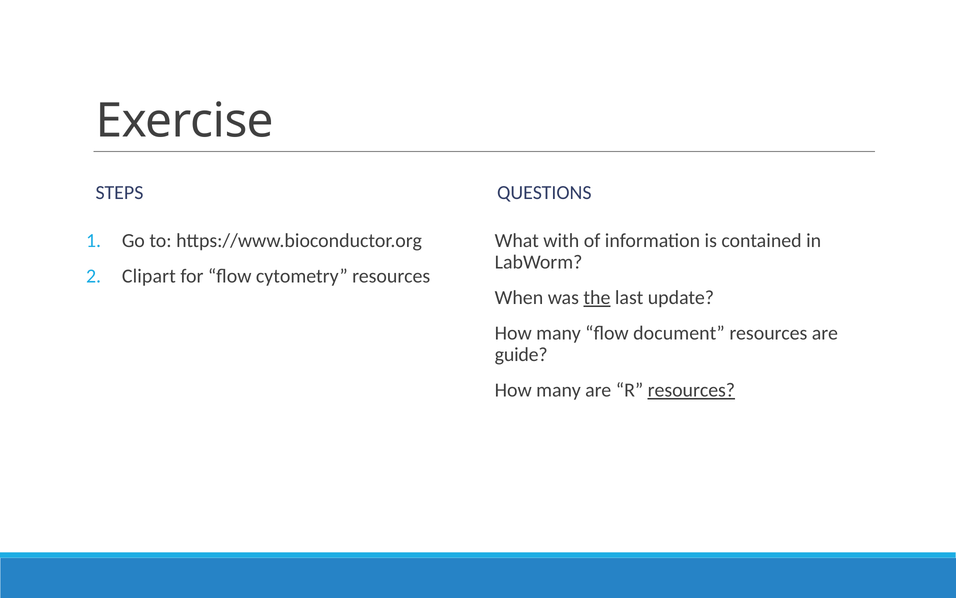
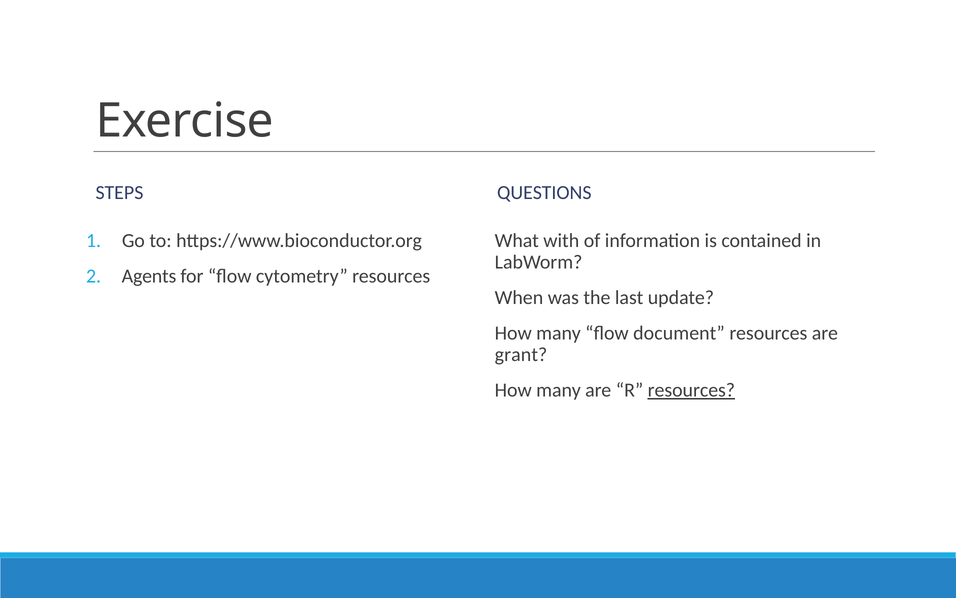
Clipart: Clipart -> Agents
the underline: present -> none
guide: guide -> grant
